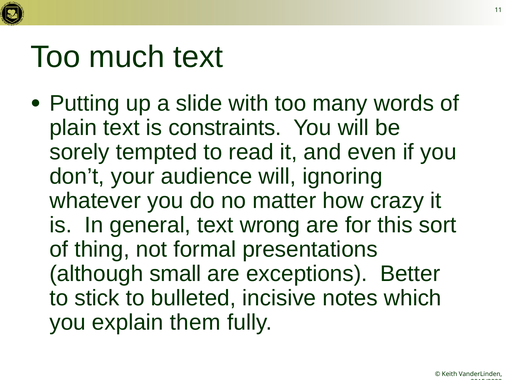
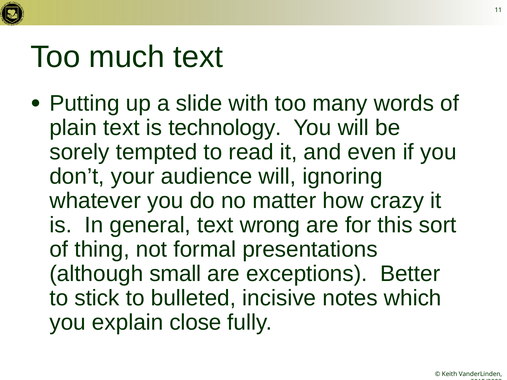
constraints: constraints -> technology
them: them -> close
